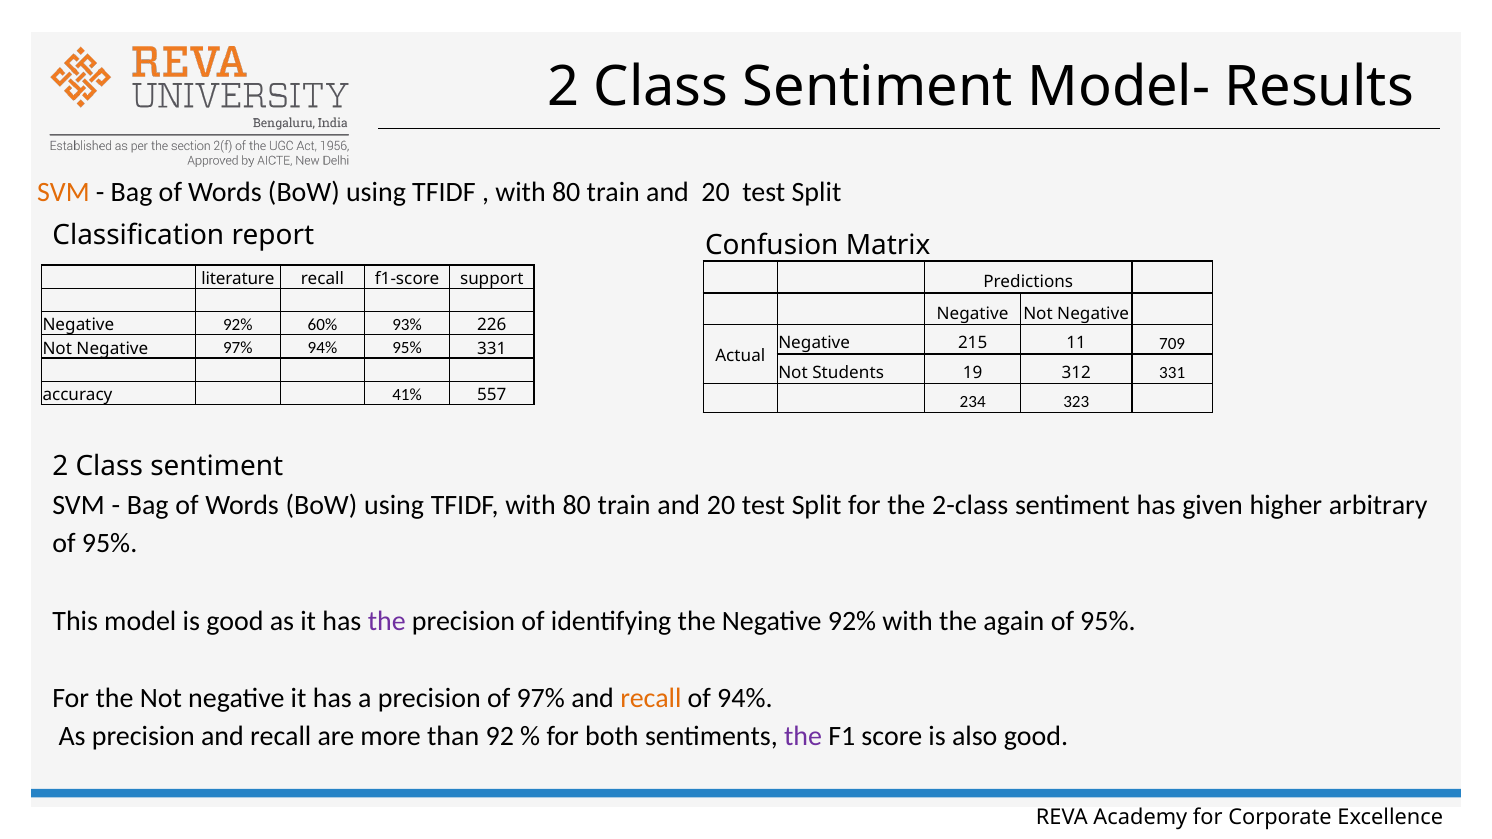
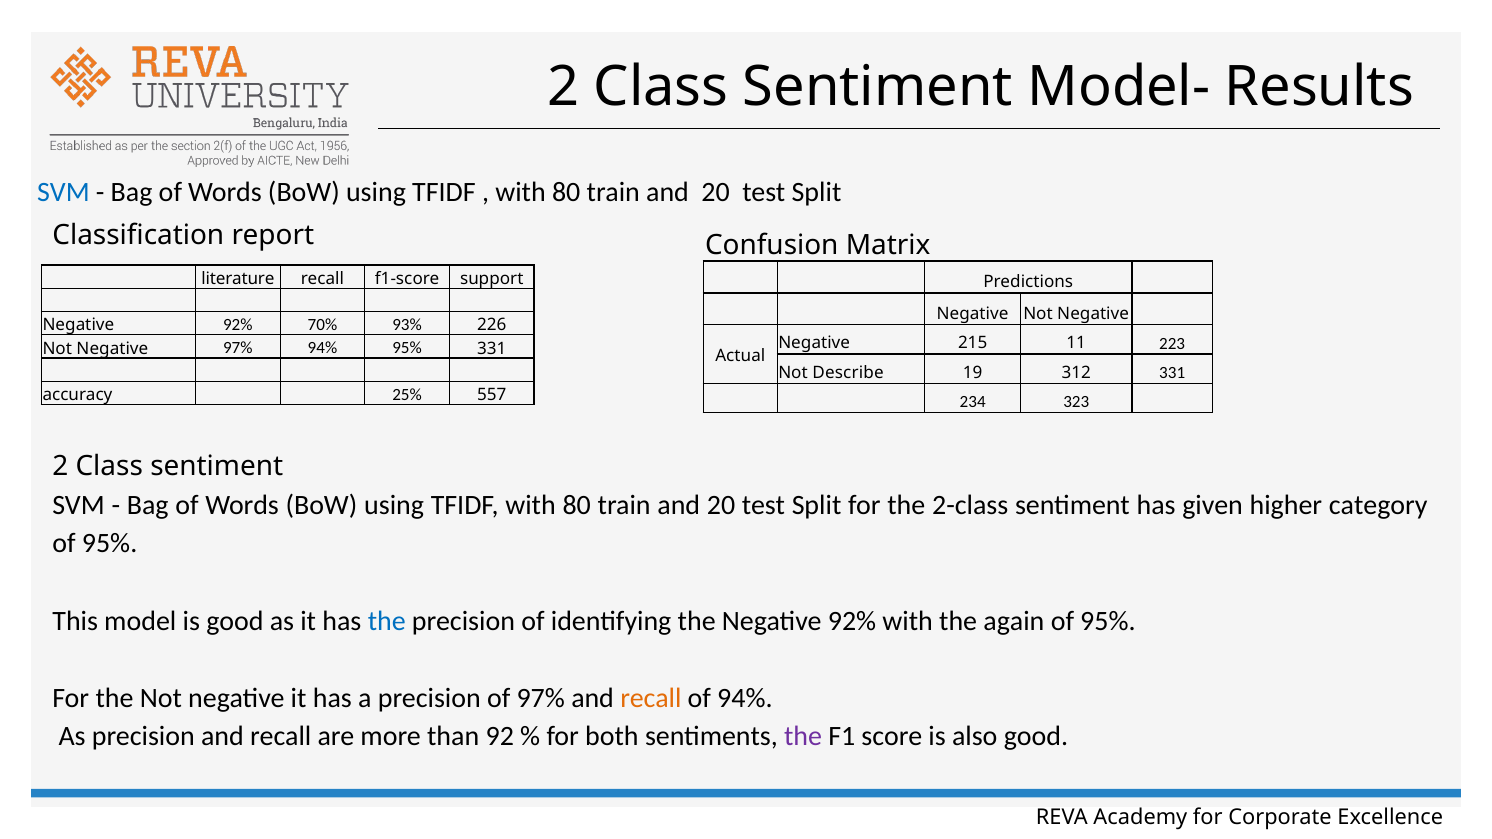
SVM at (63, 192) colour: orange -> blue
60%: 60% -> 70%
709: 709 -> 223
Students: Students -> Describe
41%: 41% -> 25%
arbitrary: arbitrary -> category
the at (387, 621) colour: purple -> blue
